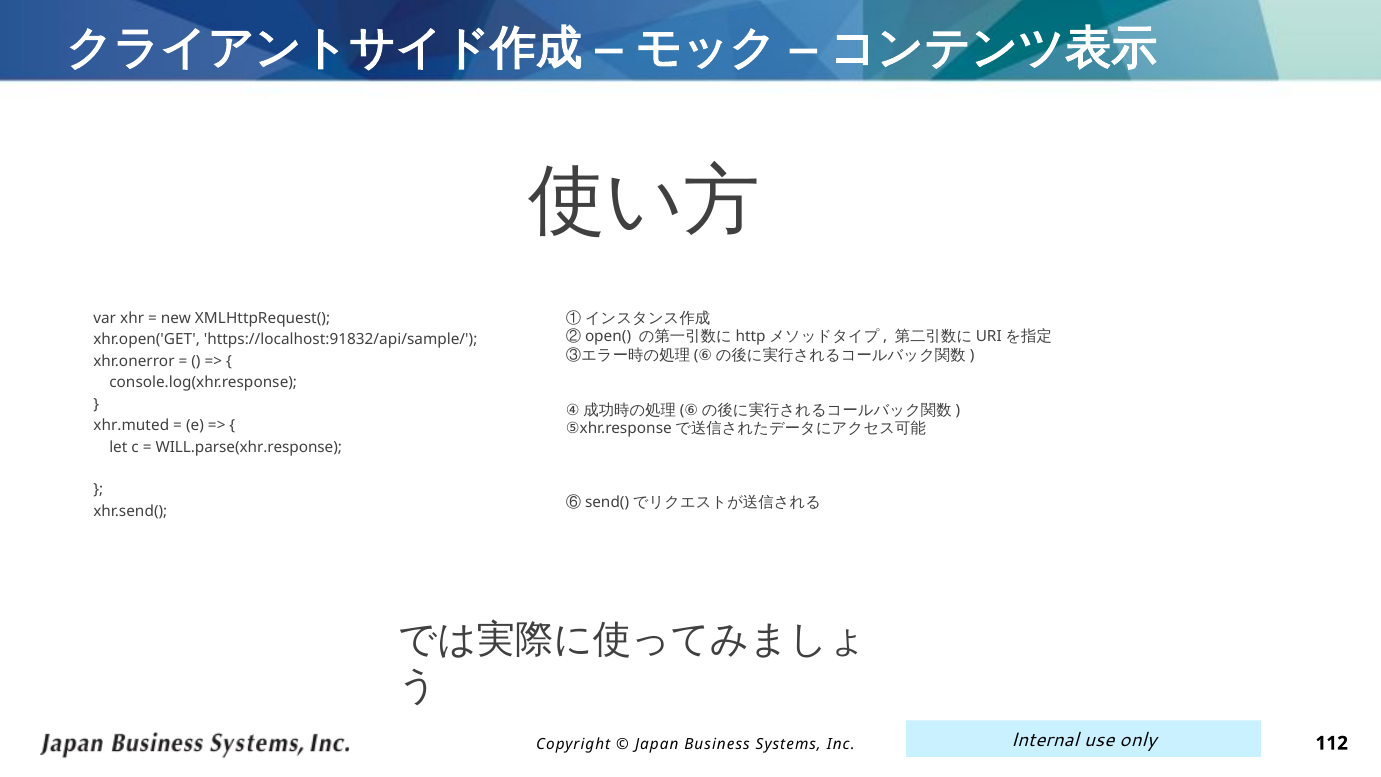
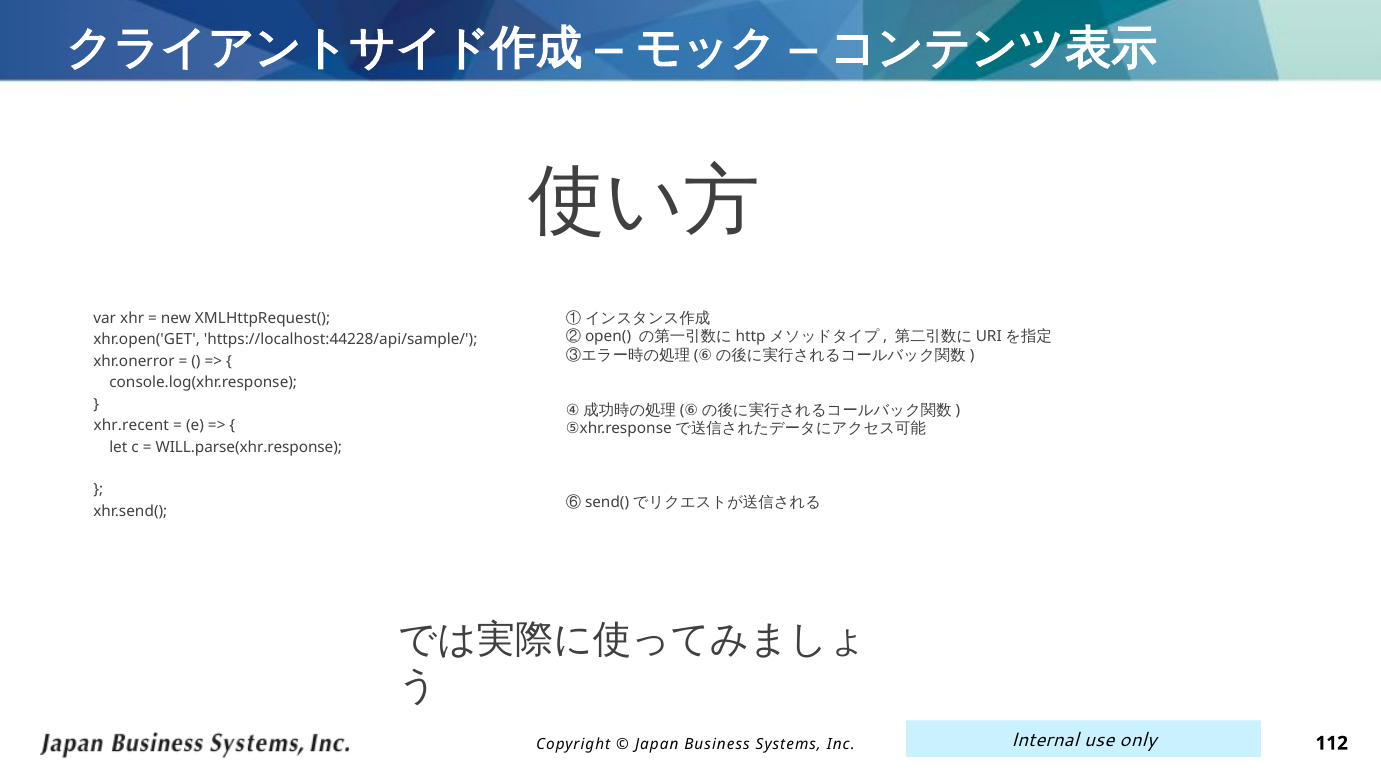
https://localhost:91832/api/sample/: https://localhost:91832/api/sample/ -> https://localhost:44228/api/sample/
xhr.muted: xhr.muted -> xhr.recent
